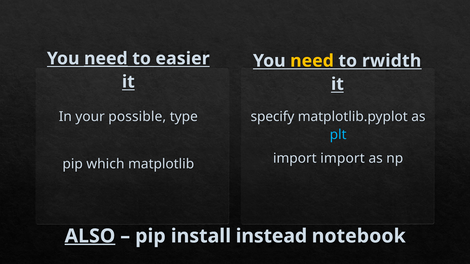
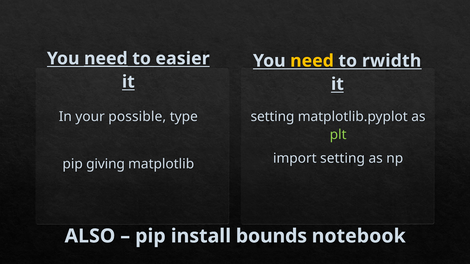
specify at (273, 117): specify -> setting
plt colour: light blue -> light green
import import: import -> setting
which: which -> giving
ALSO underline: present -> none
instead: instead -> bounds
